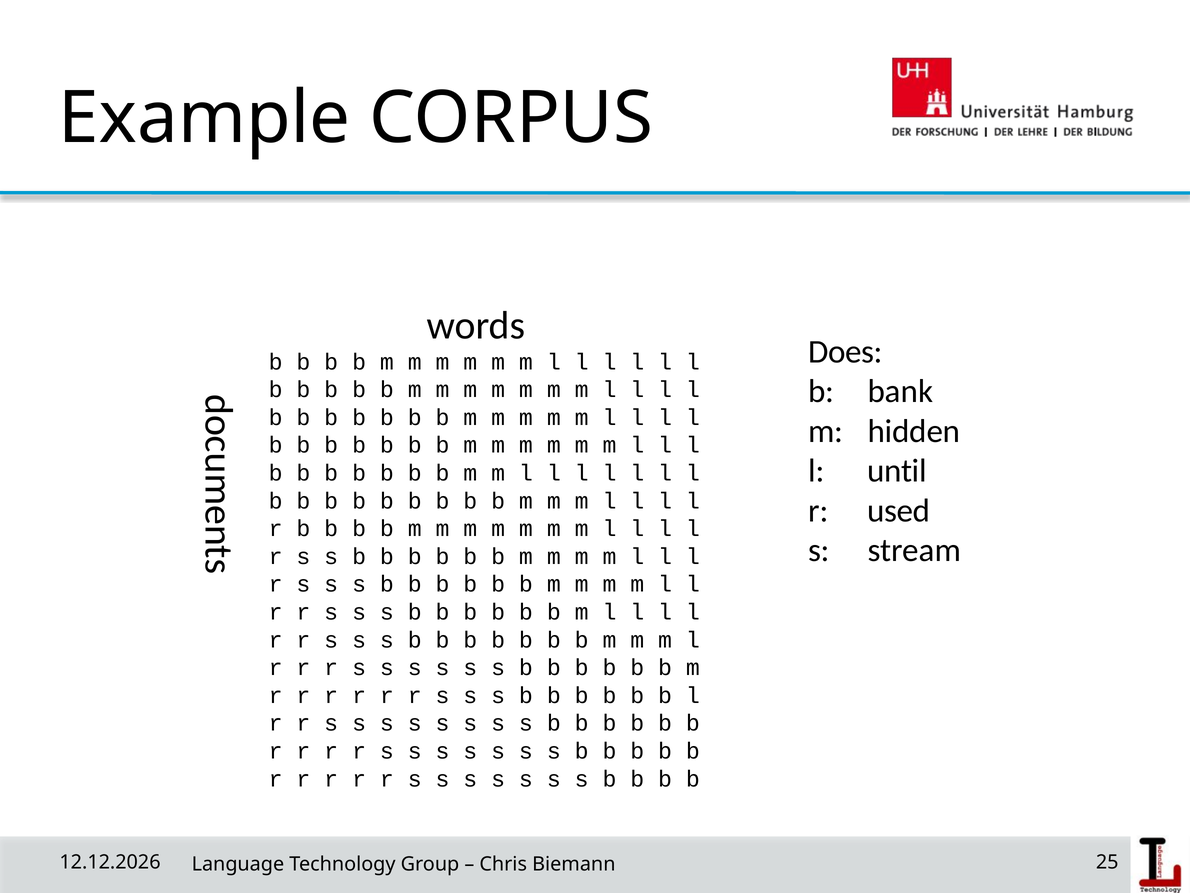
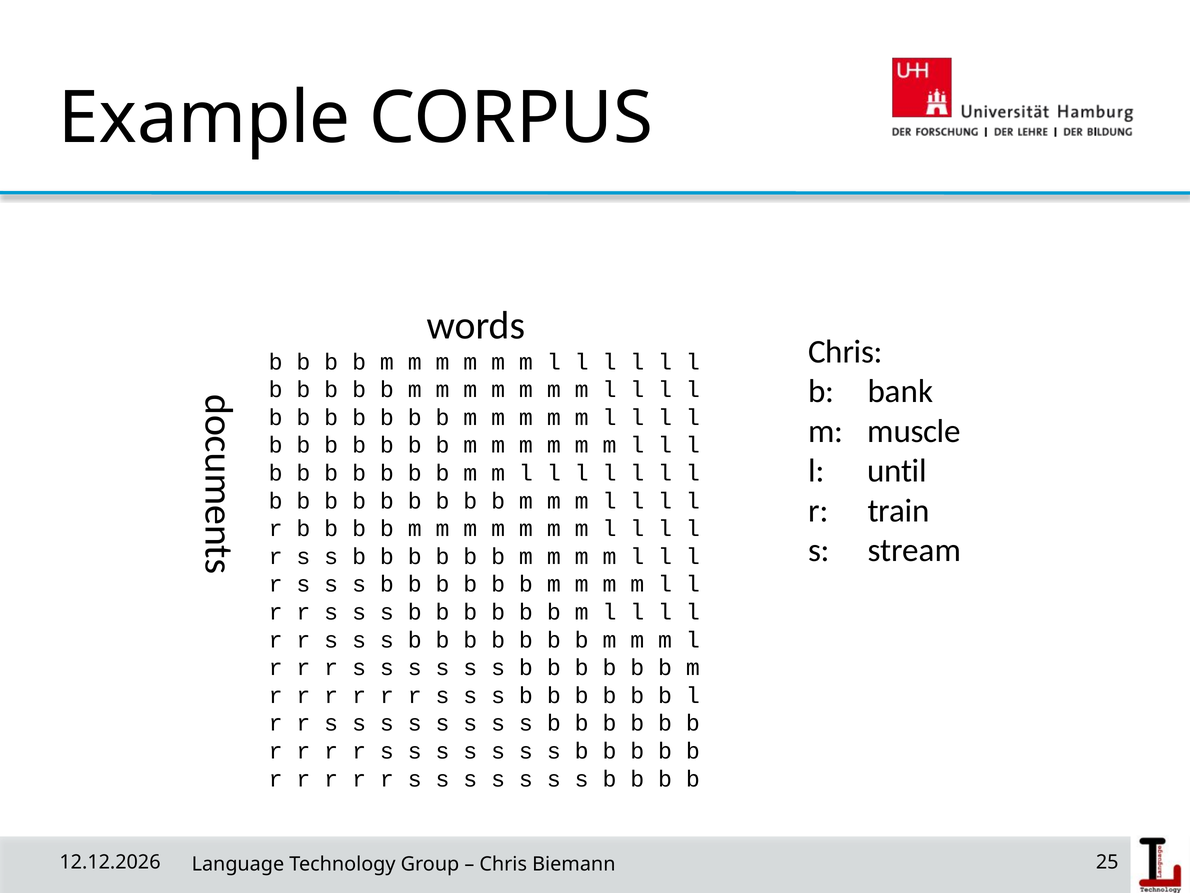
Does at (845, 352): Does -> Chris
hidden: hidden -> muscle
used: used -> train
